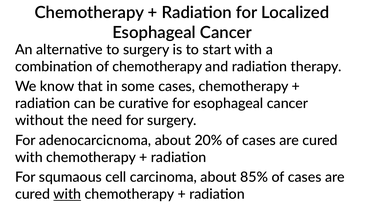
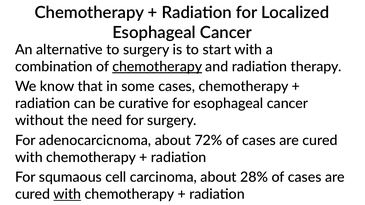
chemotherapy at (157, 67) underline: none -> present
20%: 20% -> 72%
85%: 85% -> 28%
